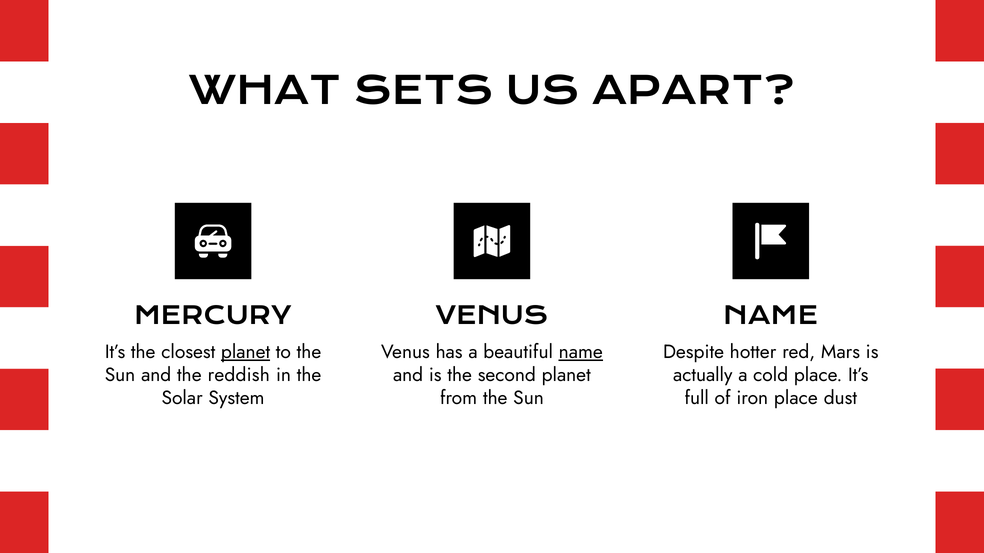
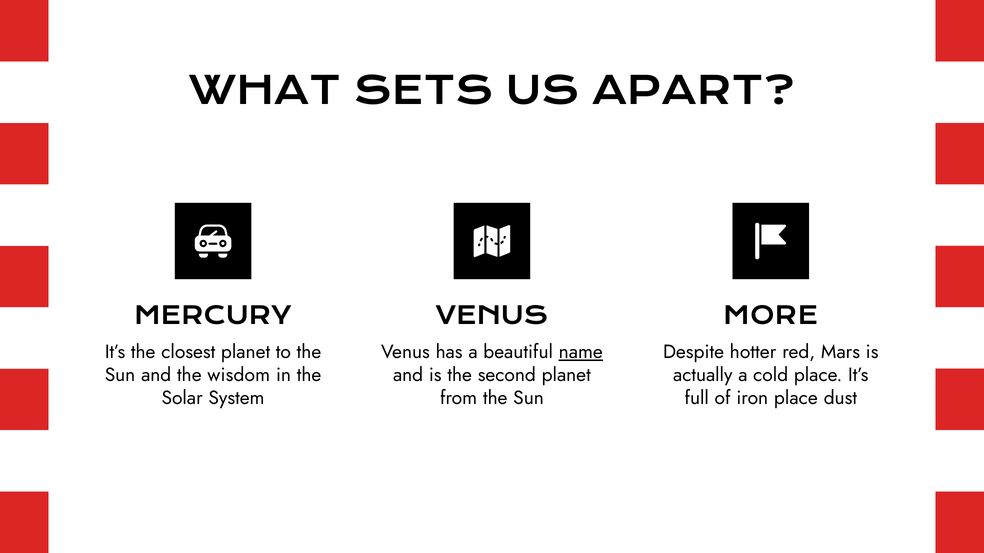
NAME at (771, 317): NAME -> MORE
planet at (246, 352) underline: present -> none
reddish: reddish -> wisdom
